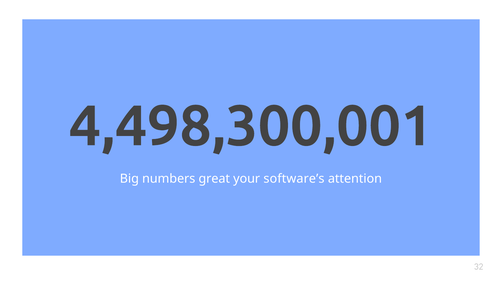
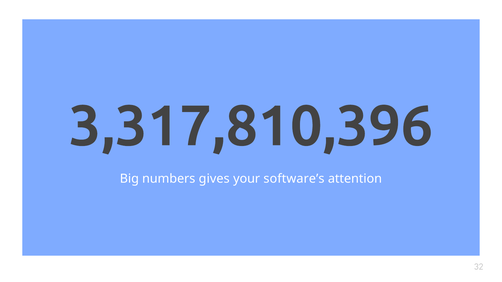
4,498,300,001: 4,498,300,001 -> 3,317,810,396
great: great -> gives
